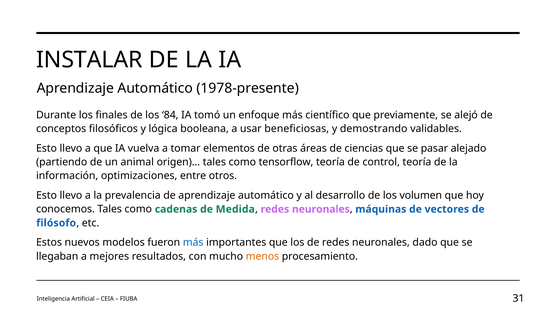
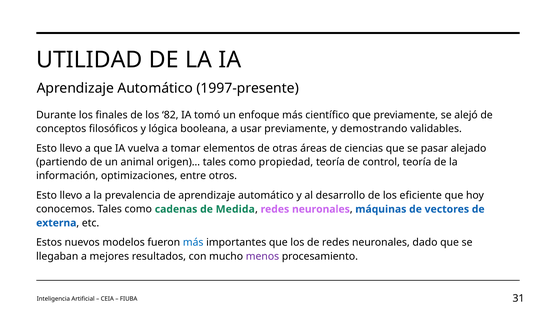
INSTALAR: INSTALAR -> UTILIDAD
1978-presente: 1978-presente -> 1997-presente
84: 84 -> 82
usar beneficiosas: beneficiosas -> previamente
tensorflow: tensorflow -> propiedad
volumen: volumen -> eficiente
filósofo: filósofo -> externa
menos colour: orange -> purple
